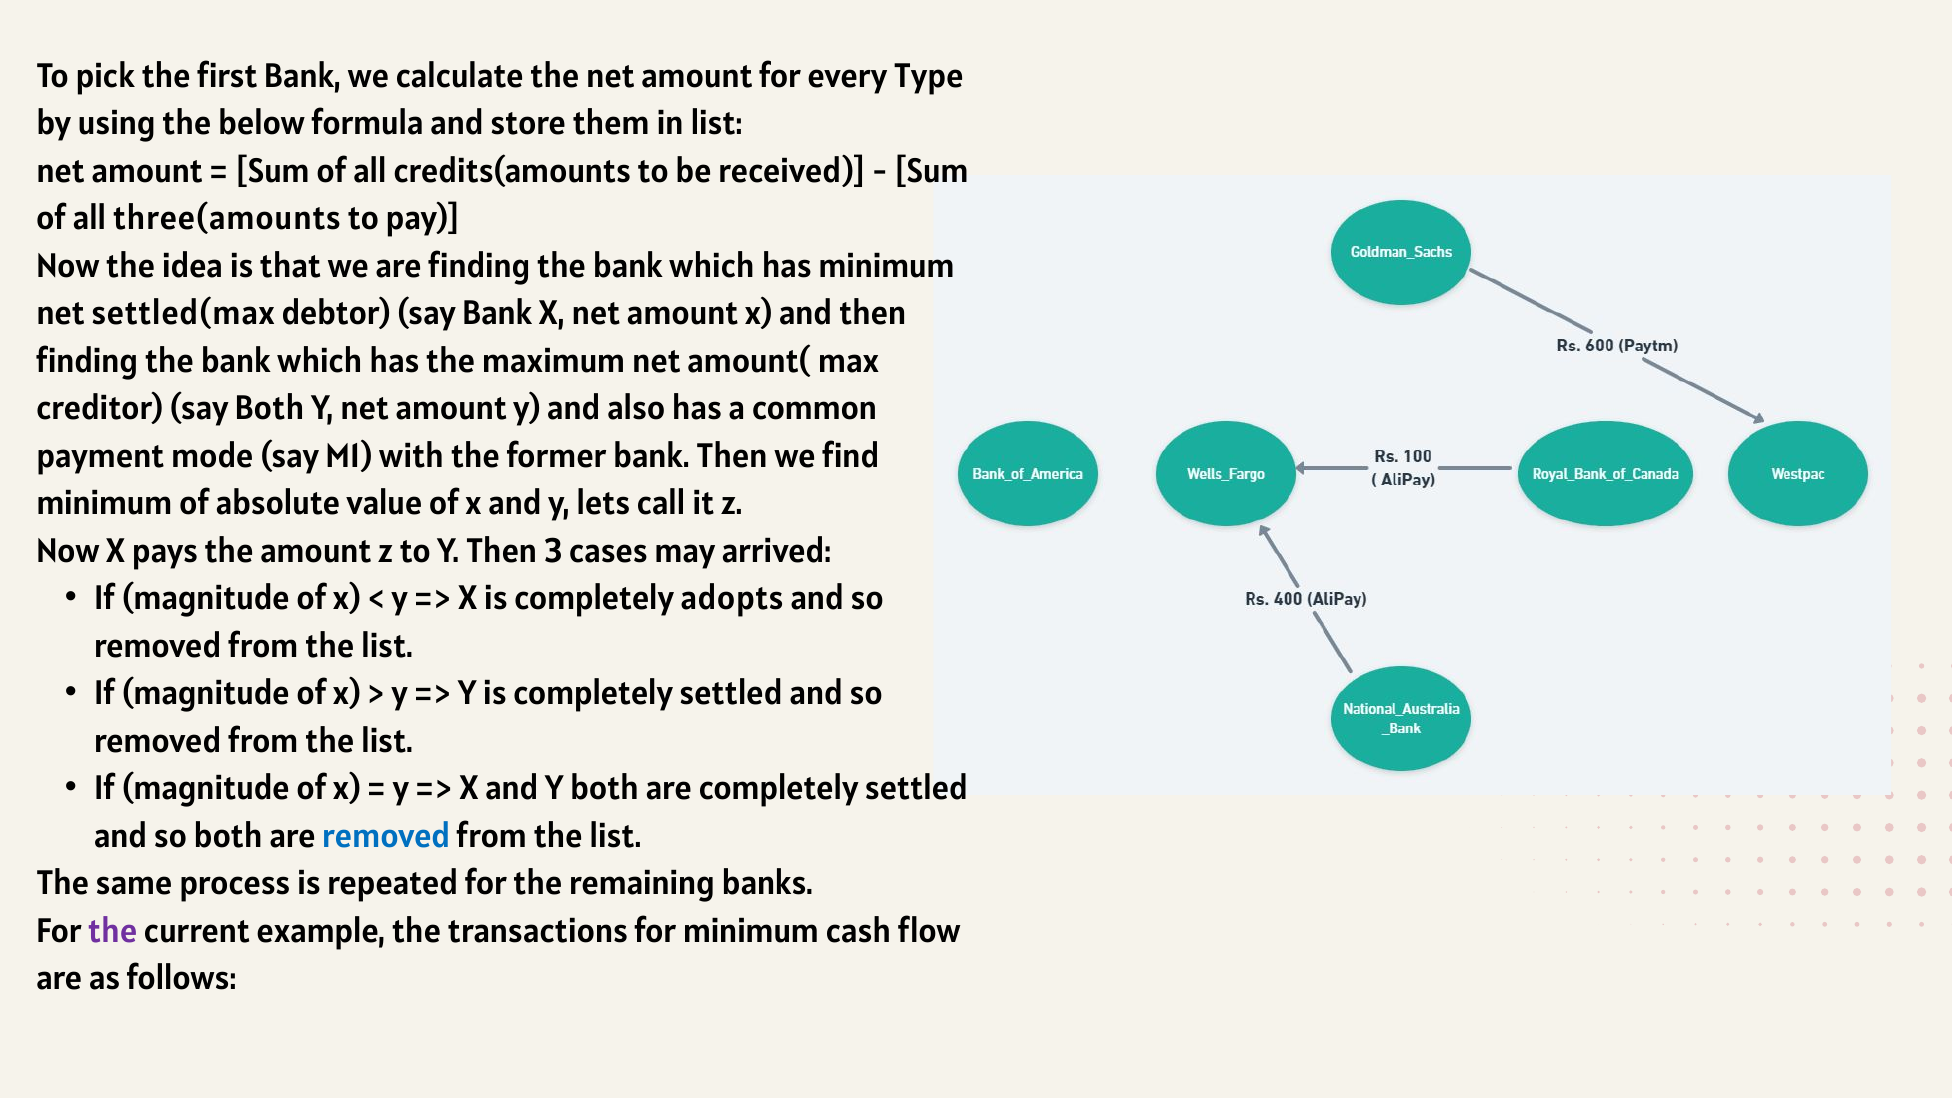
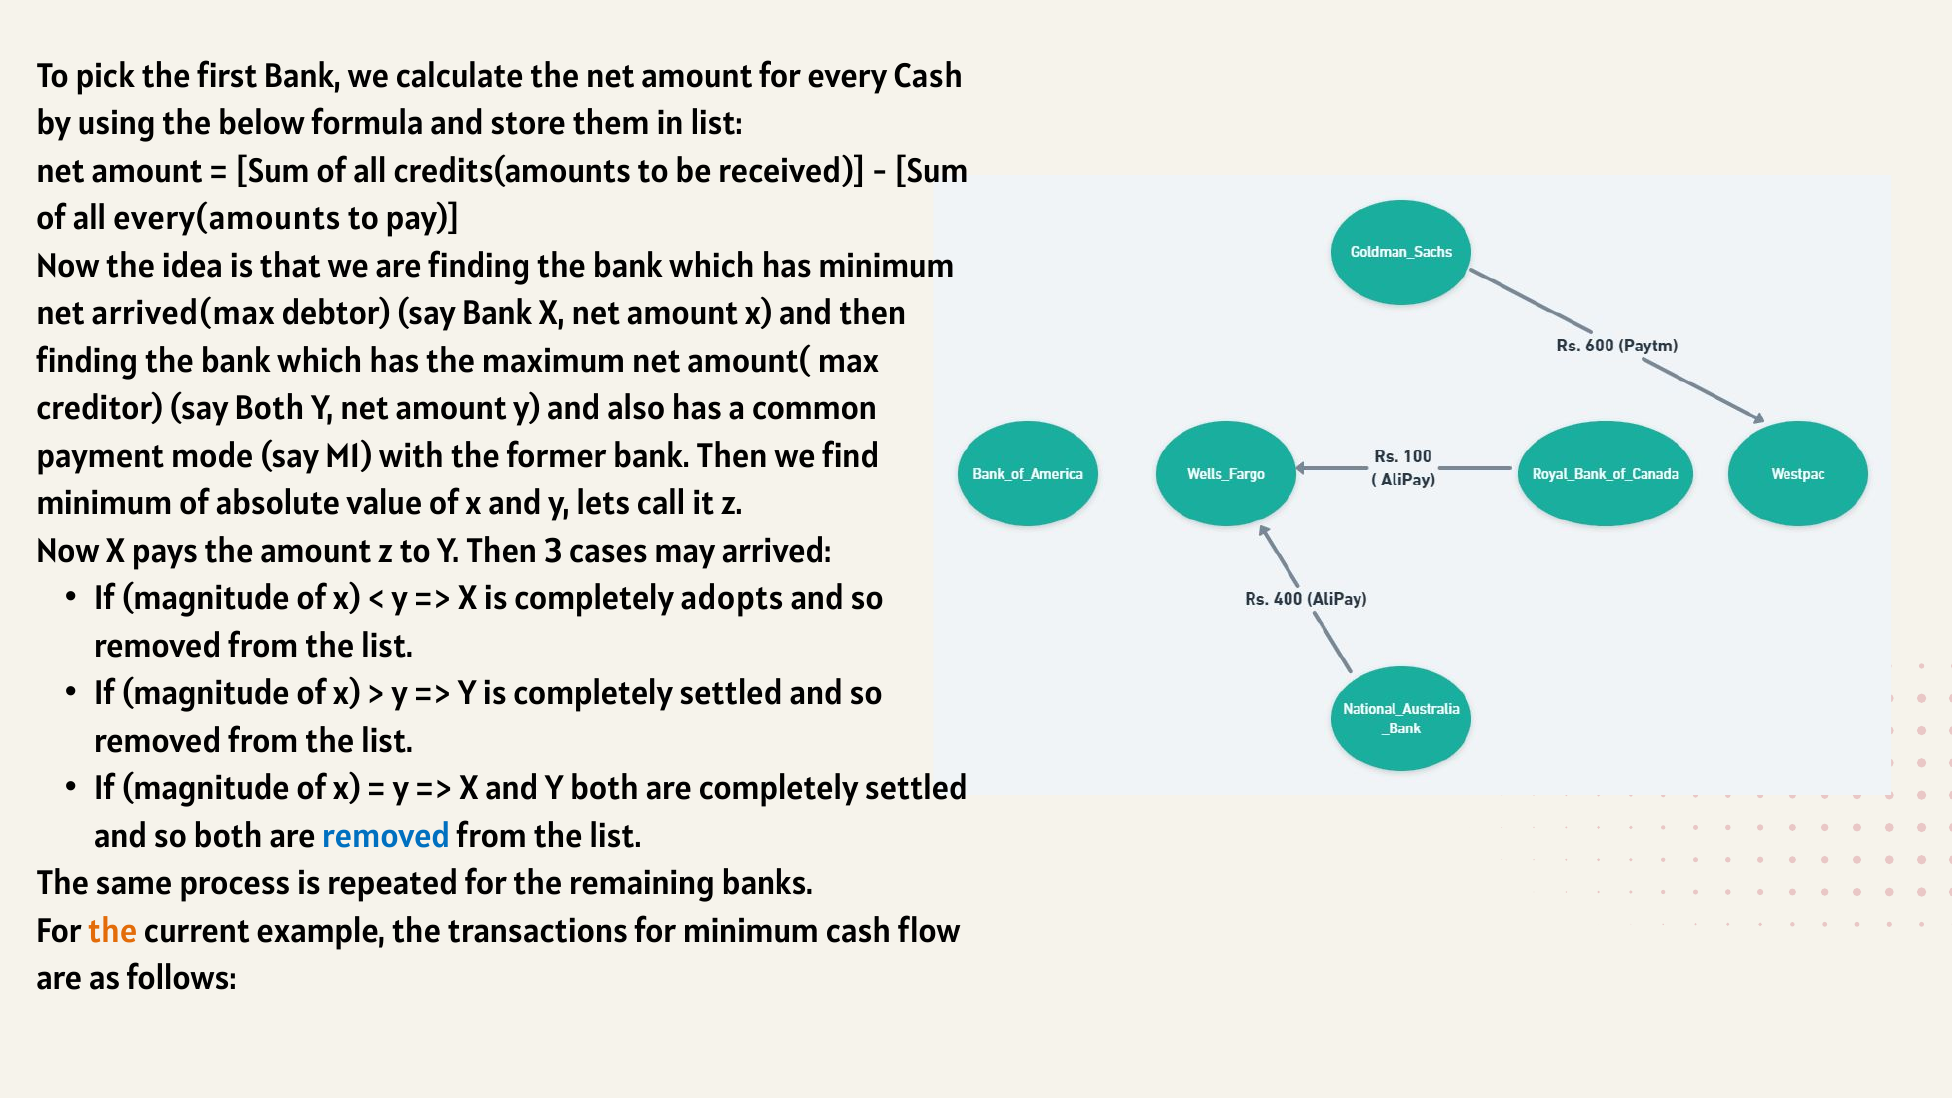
every Type: Type -> Cash
three(amounts: three(amounts -> every(amounts
settled(max: settled(max -> arrived(max
the at (113, 931) colour: purple -> orange
